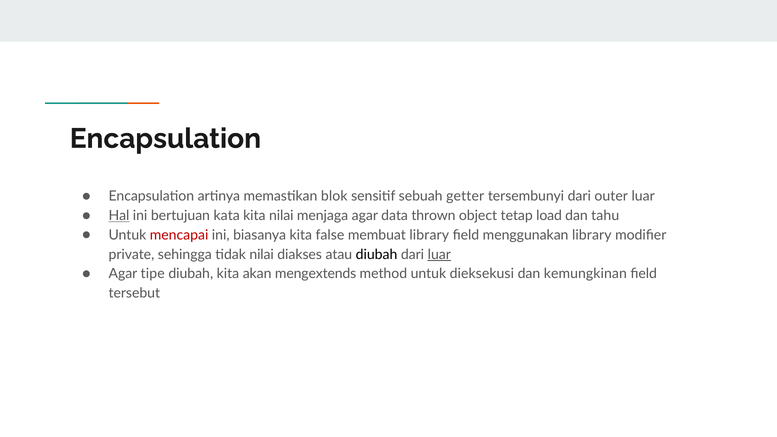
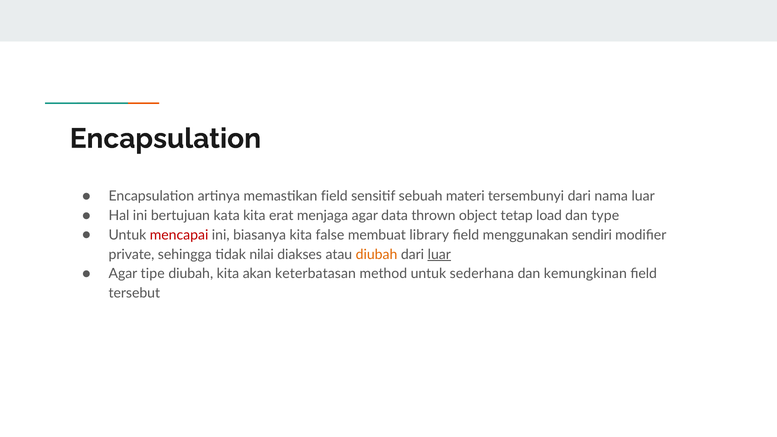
memastikan blok: blok -> field
getter: getter -> materi
outer: outer -> nama
Hal underline: present -> none
kita nilai: nilai -> erat
tahu: tahu -> type
menggunakan library: library -> sendiri
diubah at (377, 254) colour: black -> orange
mengextends: mengextends -> keterbatasan
dieksekusi: dieksekusi -> sederhana
